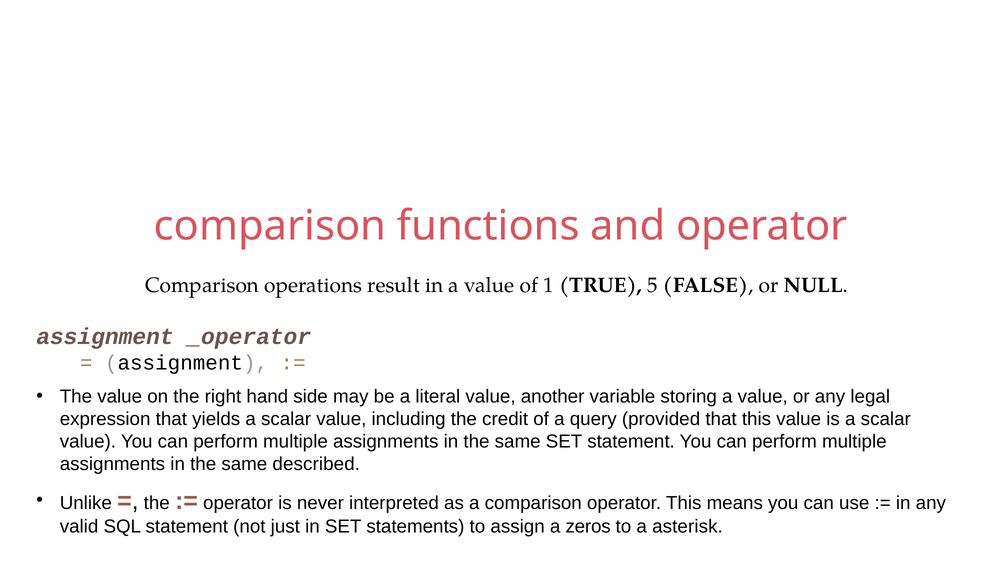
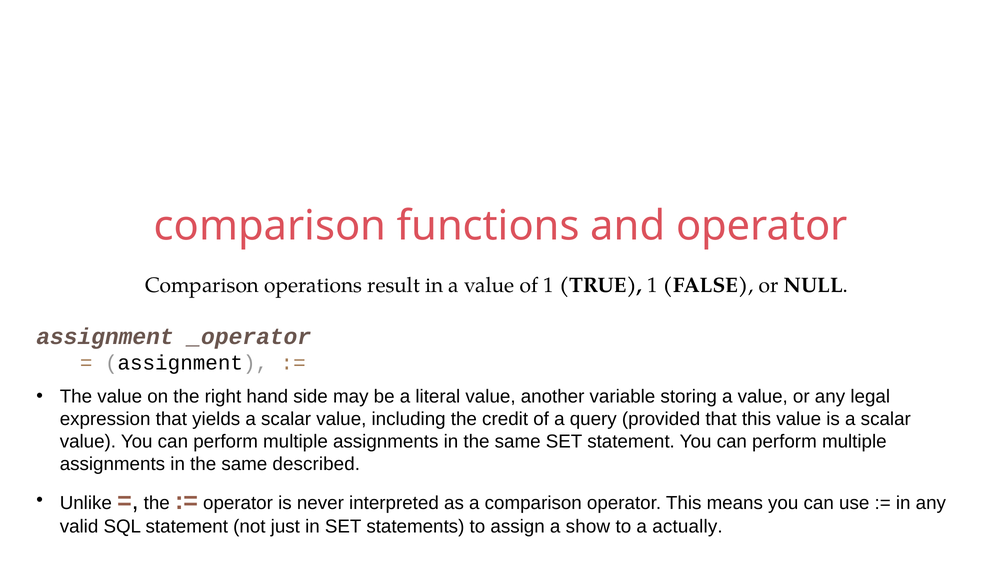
TRUE 5: 5 -> 1
zeros: zeros -> show
asterisk: asterisk -> actually
